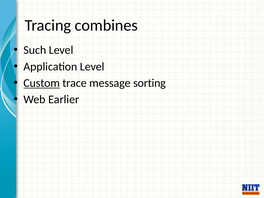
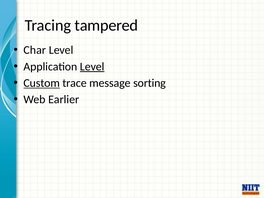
combines: combines -> tampered
Such: Such -> Char
Level at (92, 67) underline: none -> present
